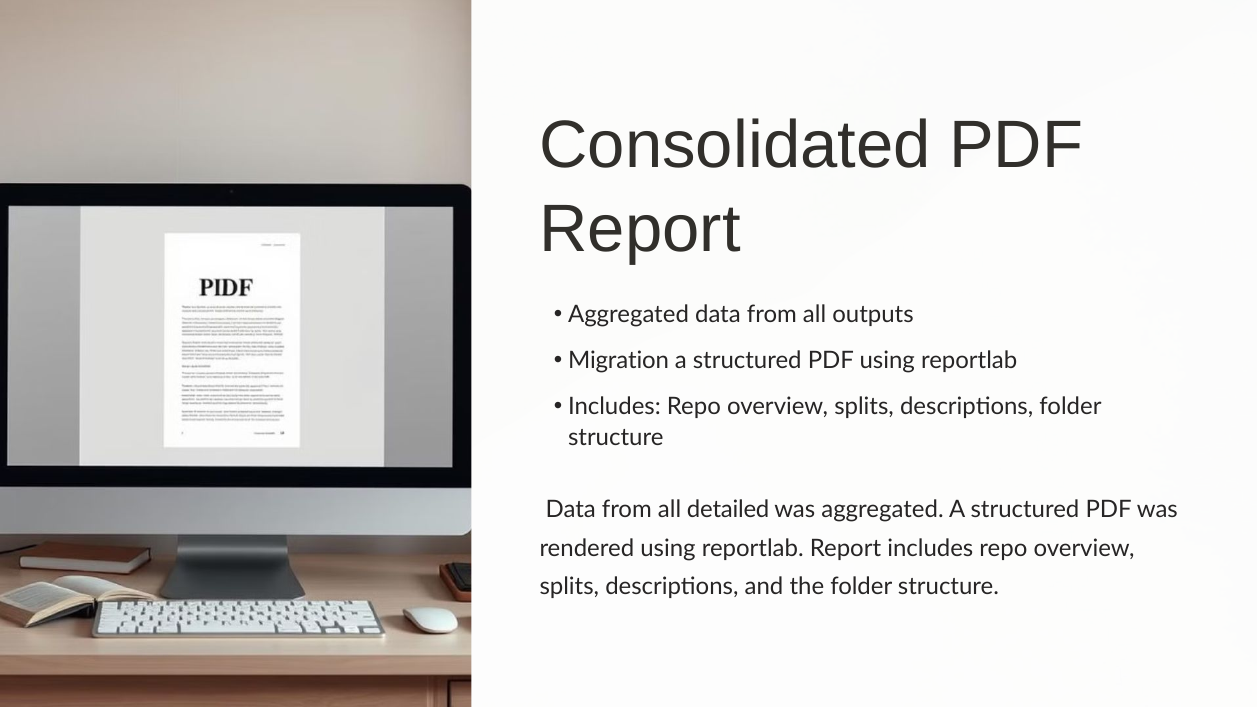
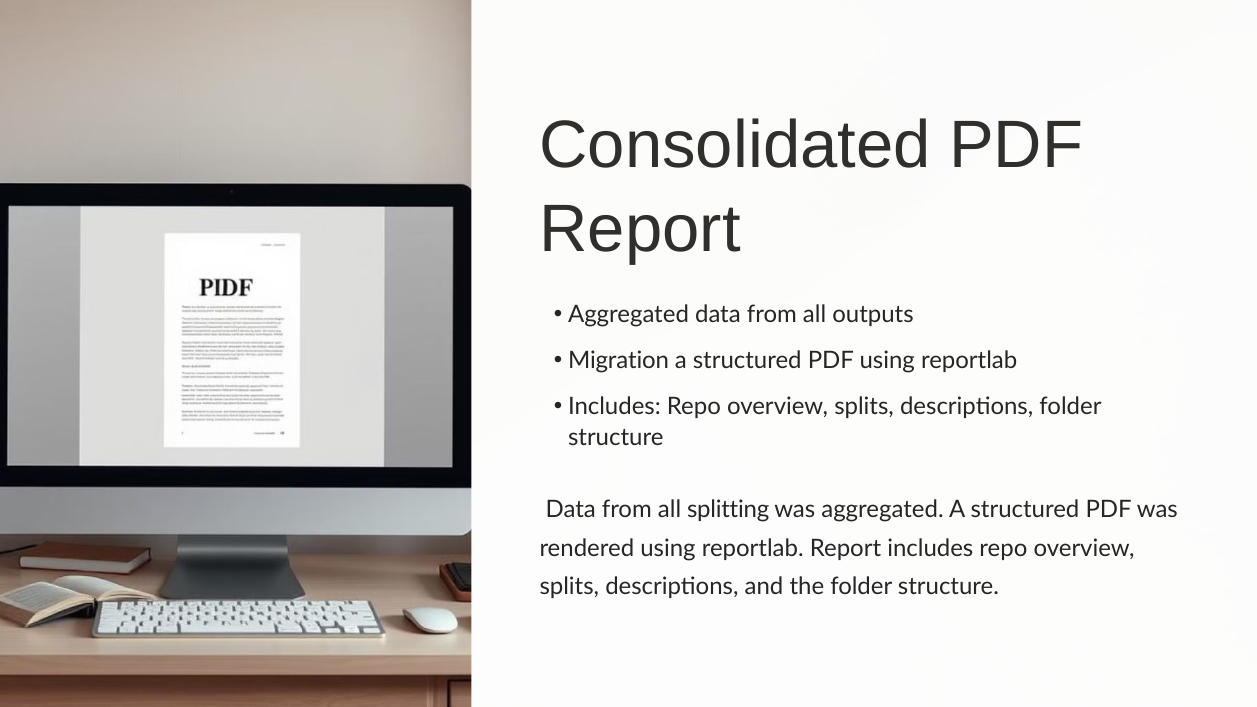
detailed: detailed -> splitting
